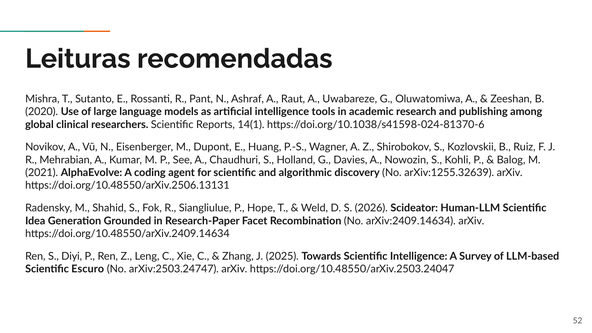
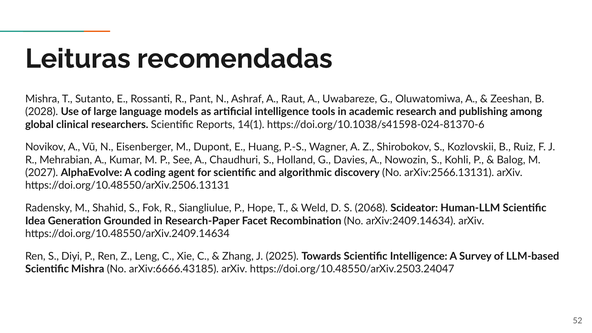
2020: 2020 -> 2028
2021: 2021 -> 2027
arXiv:1255.32639: arXiv:1255.32639 -> arXiv:2566.13131
2026: 2026 -> 2068
Scientific Escuro: Escuro -> Mishra
arXiv:2503.24747: arXiv:2503.24747 -> arXiv:6666.43185
